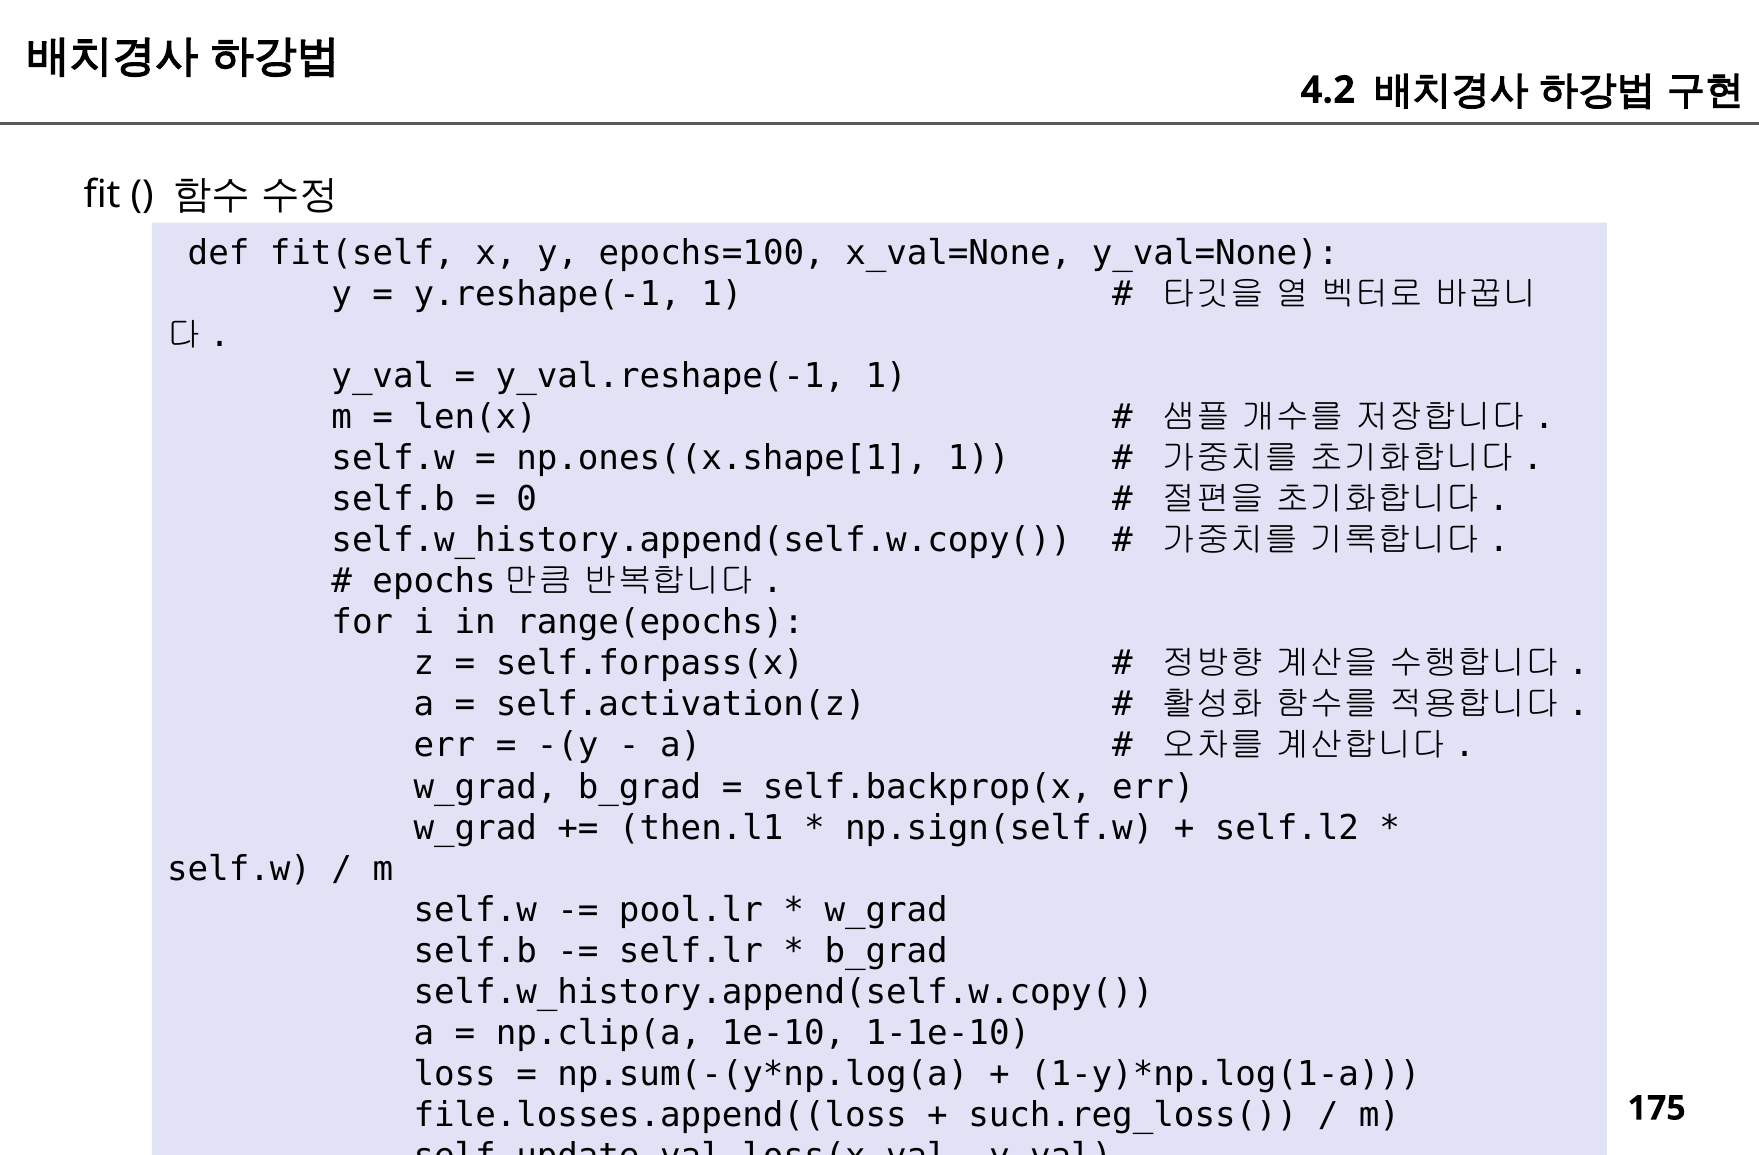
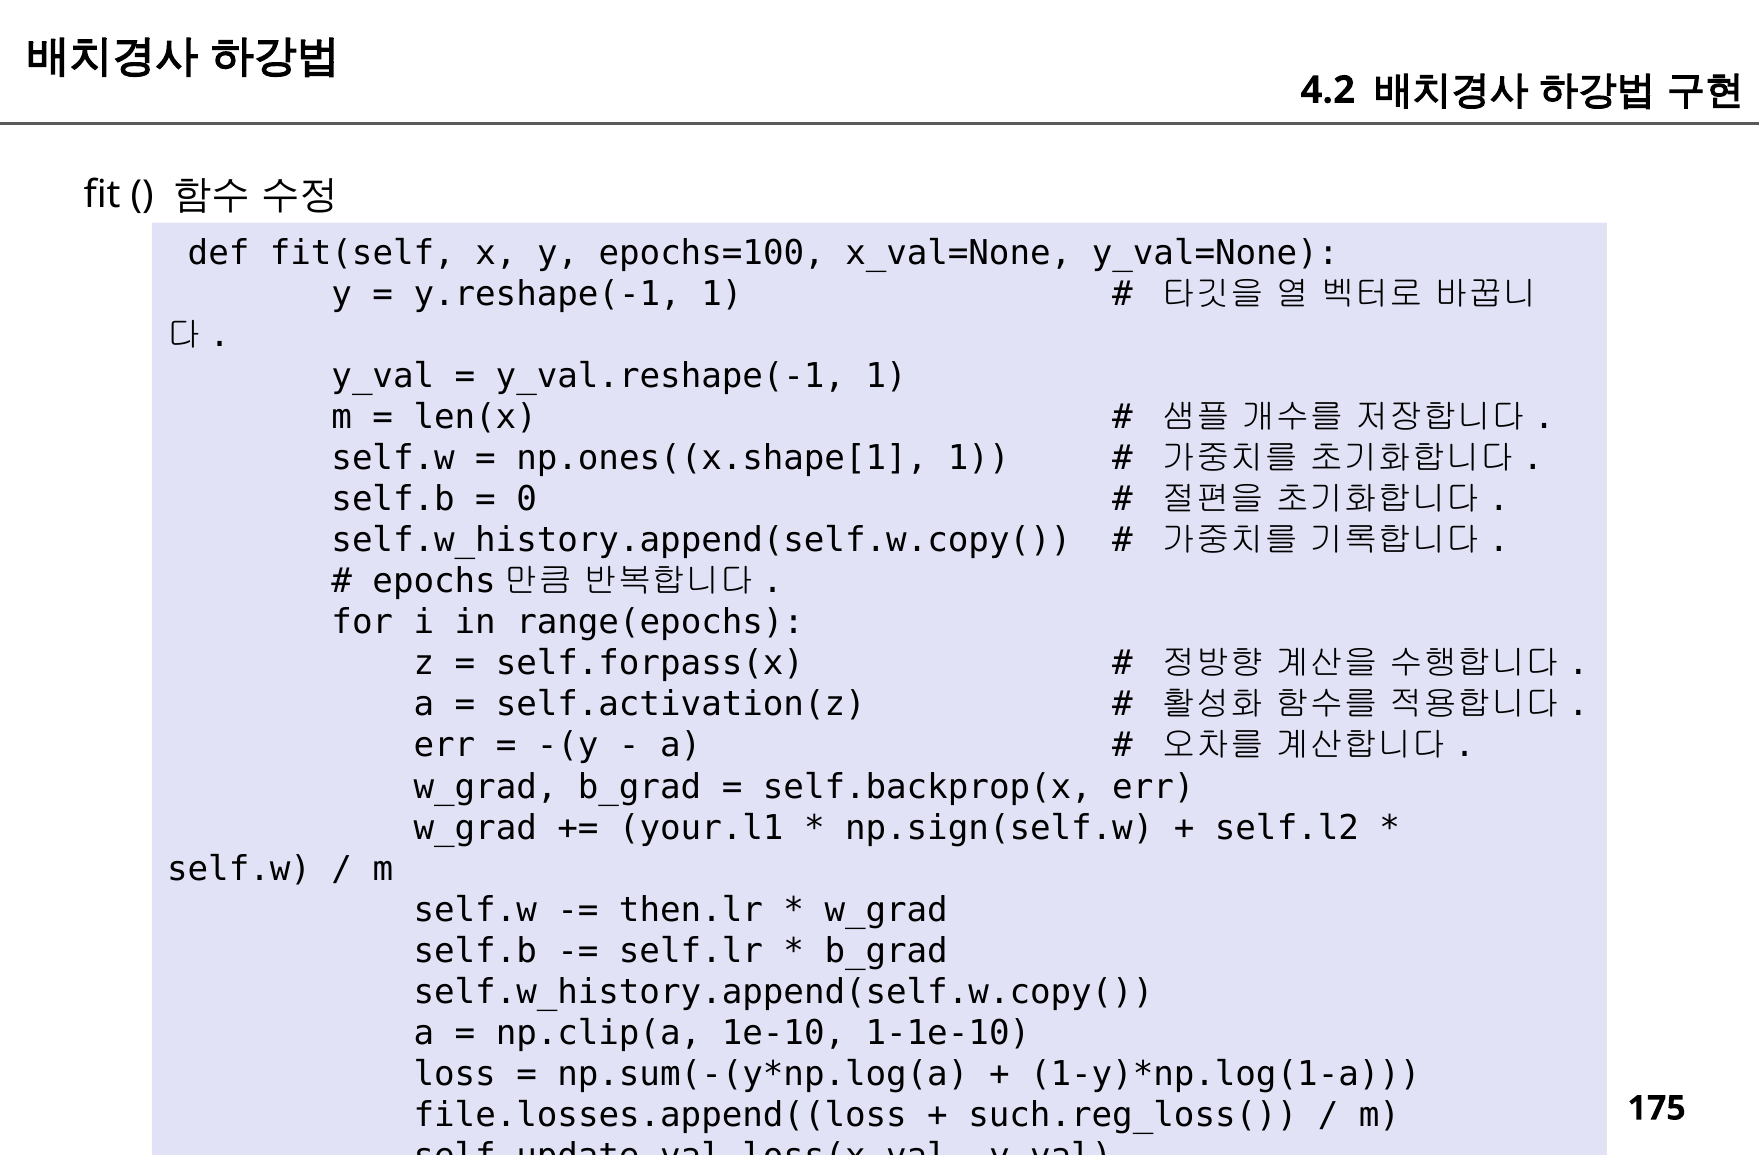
then.l1: then.l1 -> your.l1
pool.lr: pool.lr -> then.lr
